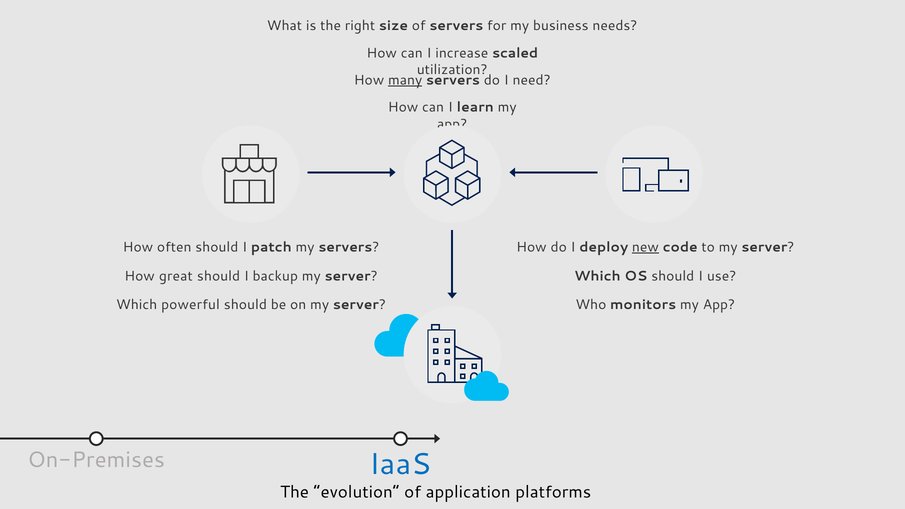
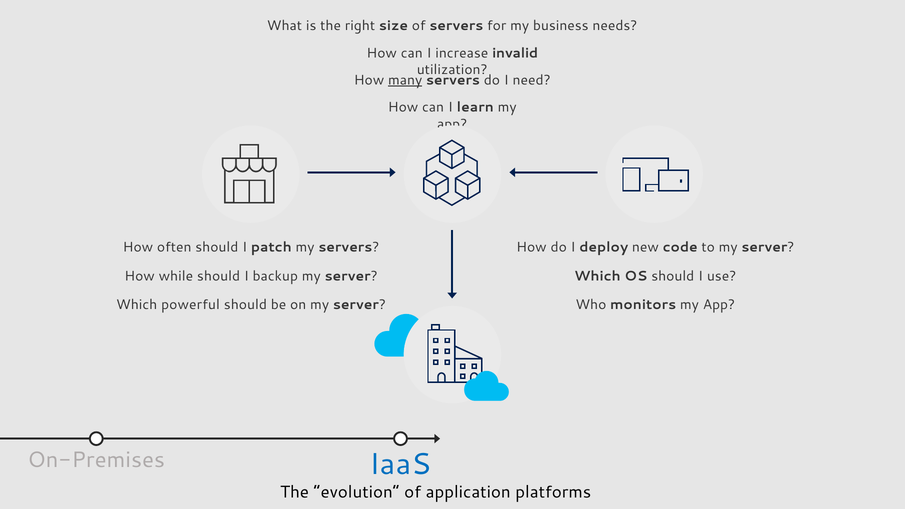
scaled: scaled -> invalid
new underline: present -> none
great: great -> while
